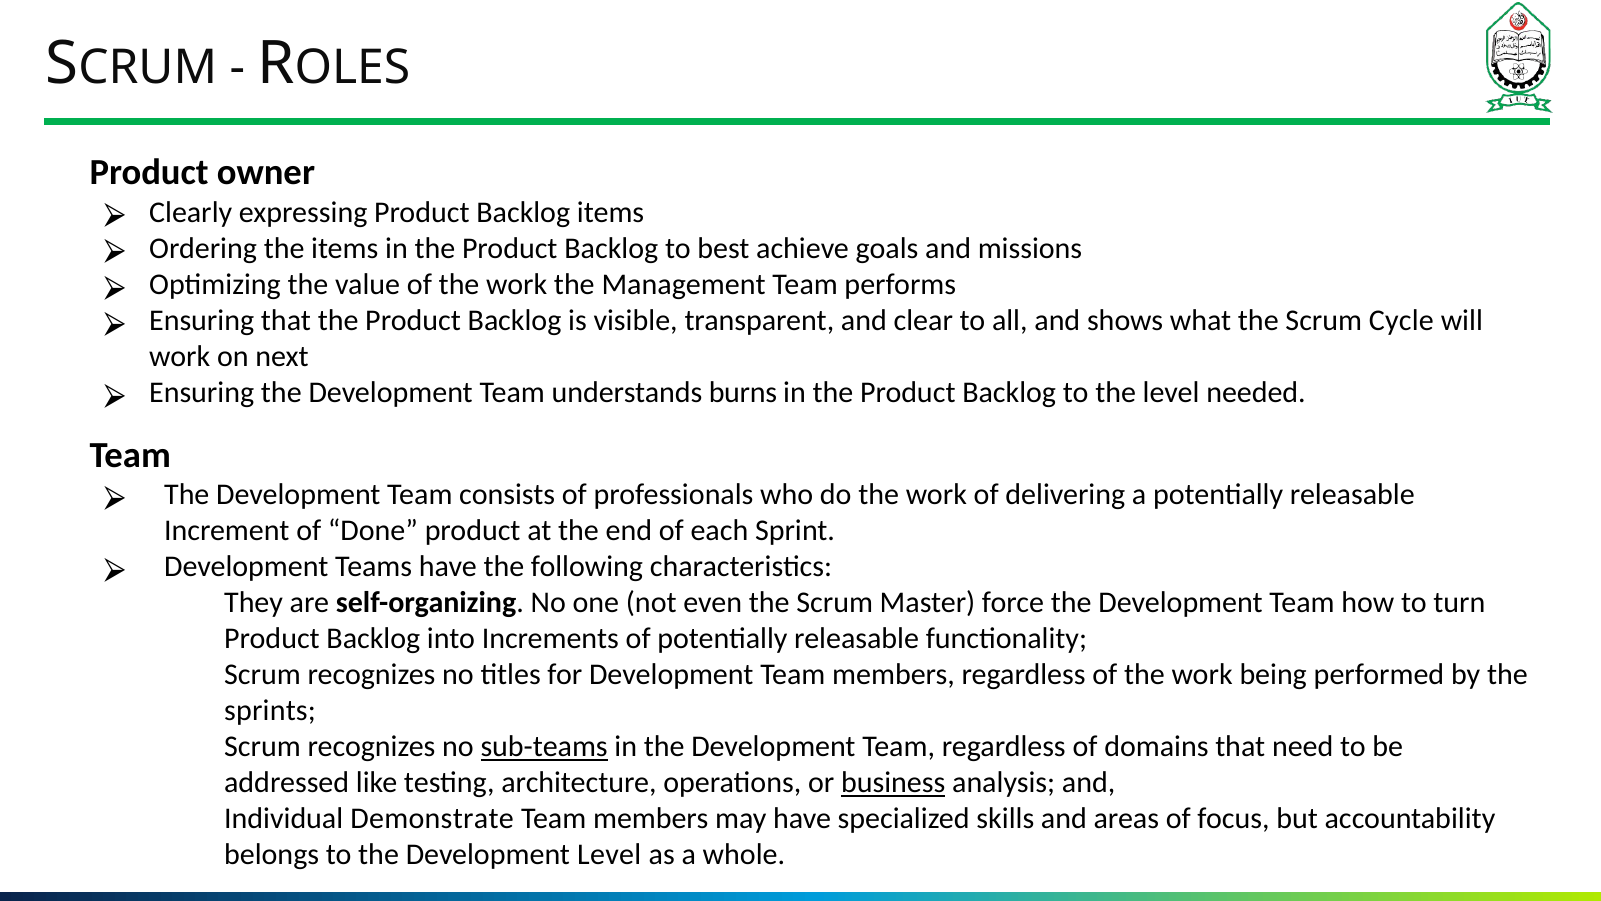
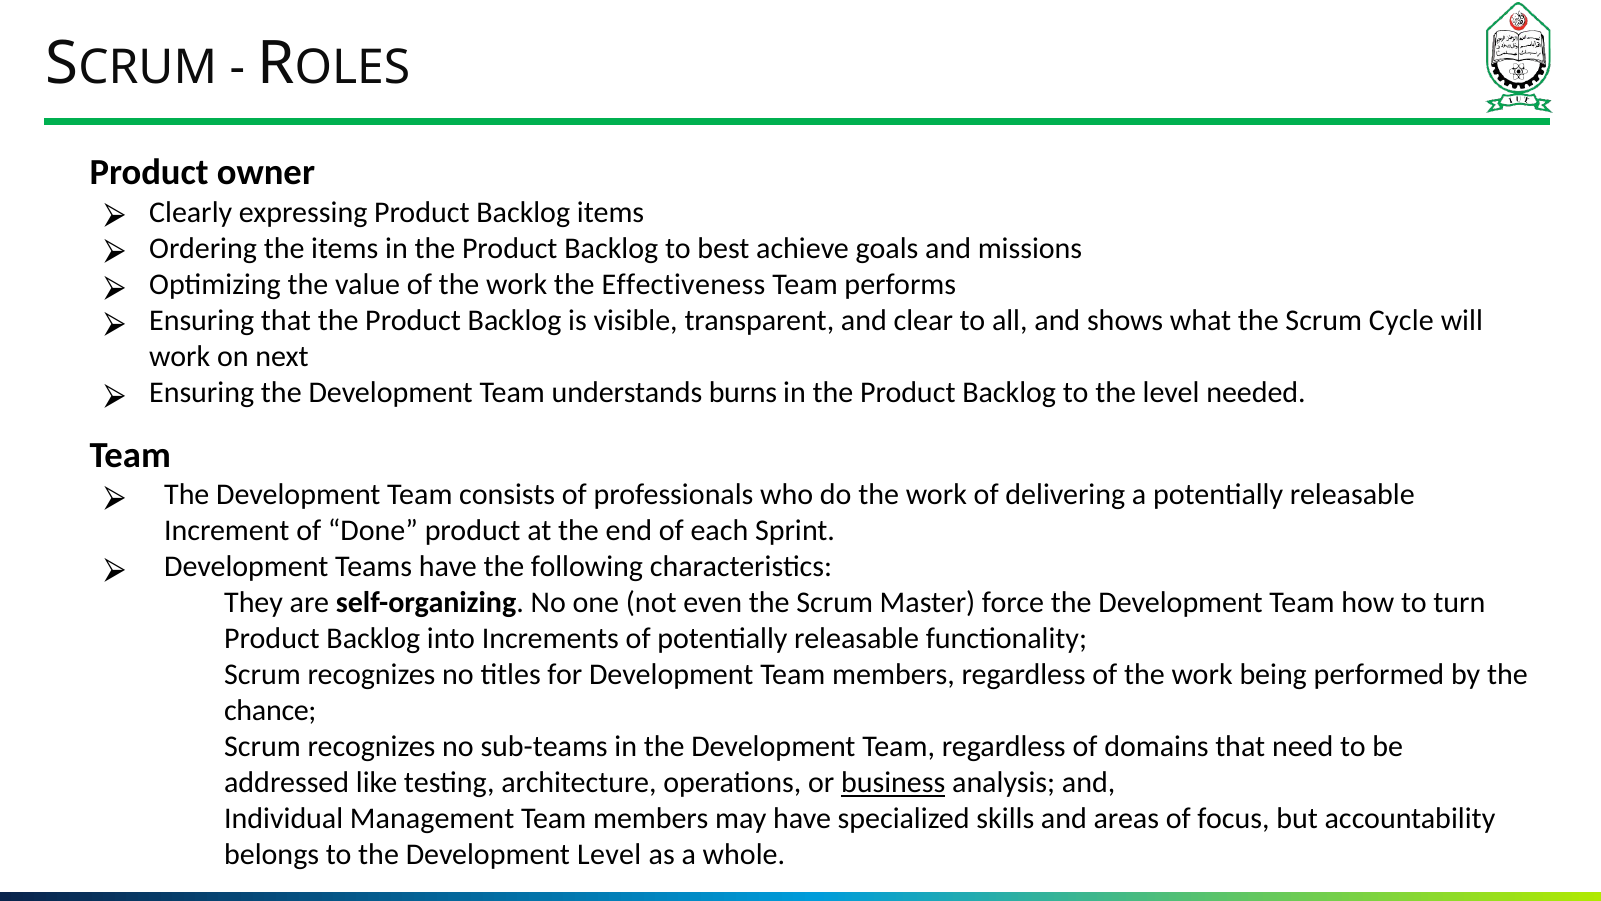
Management: Management -> Effectiveness
sprints: sprints -> chance
sub-teams underline: present -> none
Demonstrate: Demonstrate -> Management
